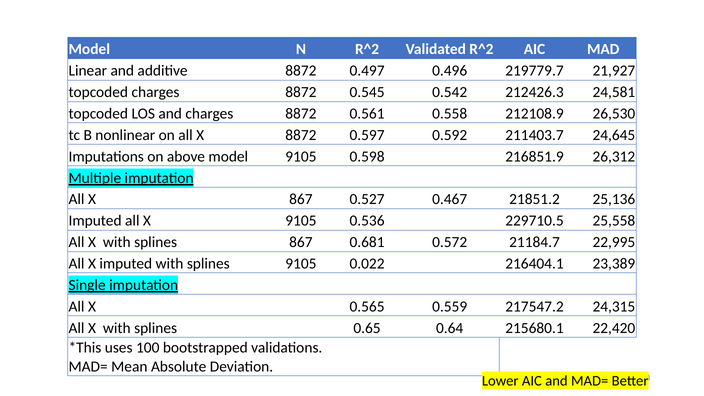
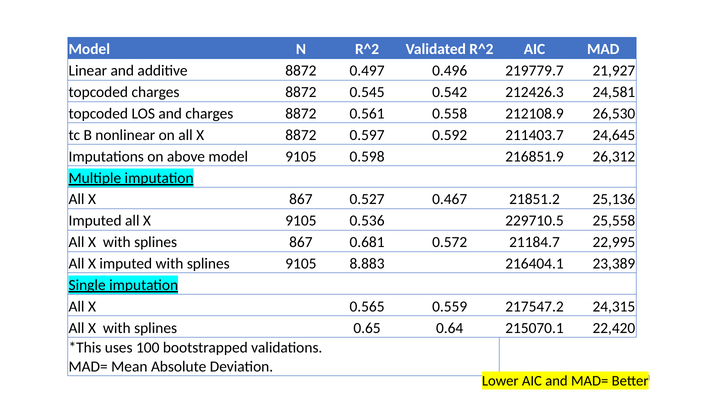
0.022: 0.022 -> 8.883
215680.1: 215680.1 -> 215070.1
